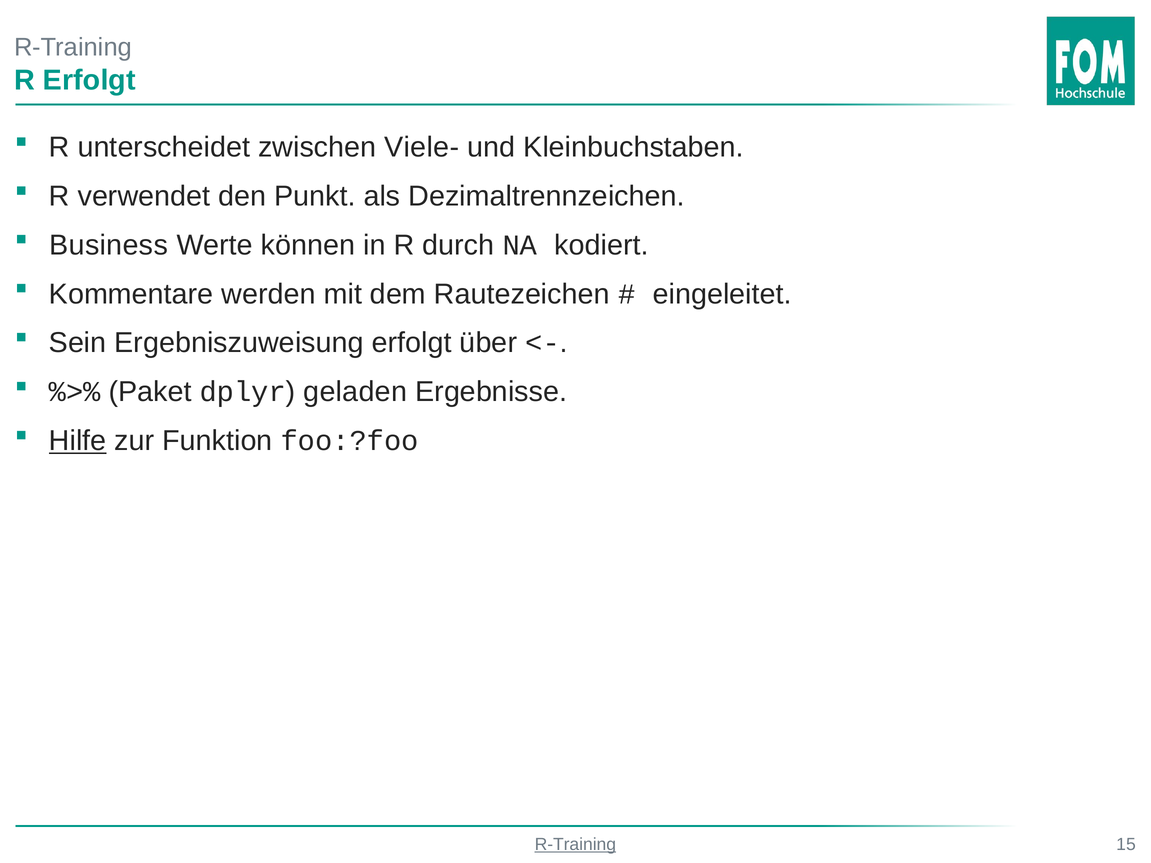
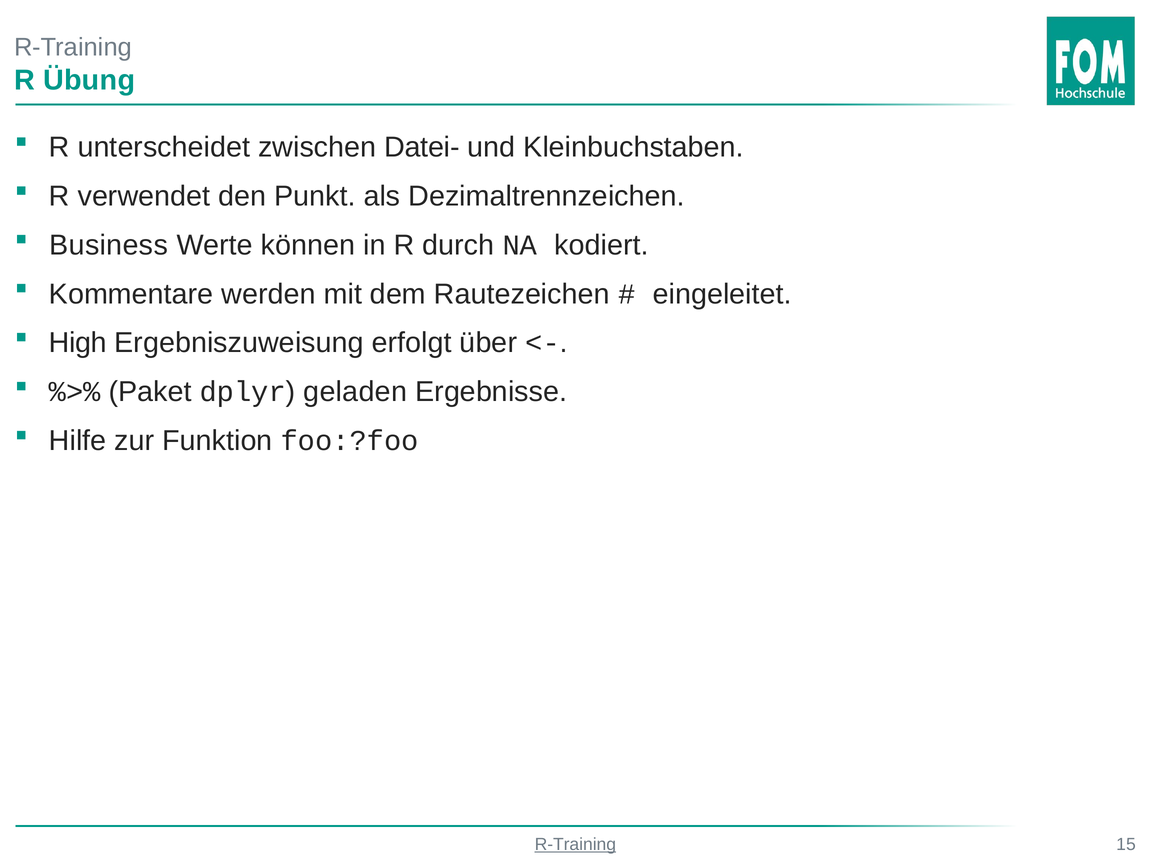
R Erfolgt: Erfolgt -> Übung
Viele-: Viele- -> Datei-
Sein: Sein -> High
Hilfe underline: present -> none
